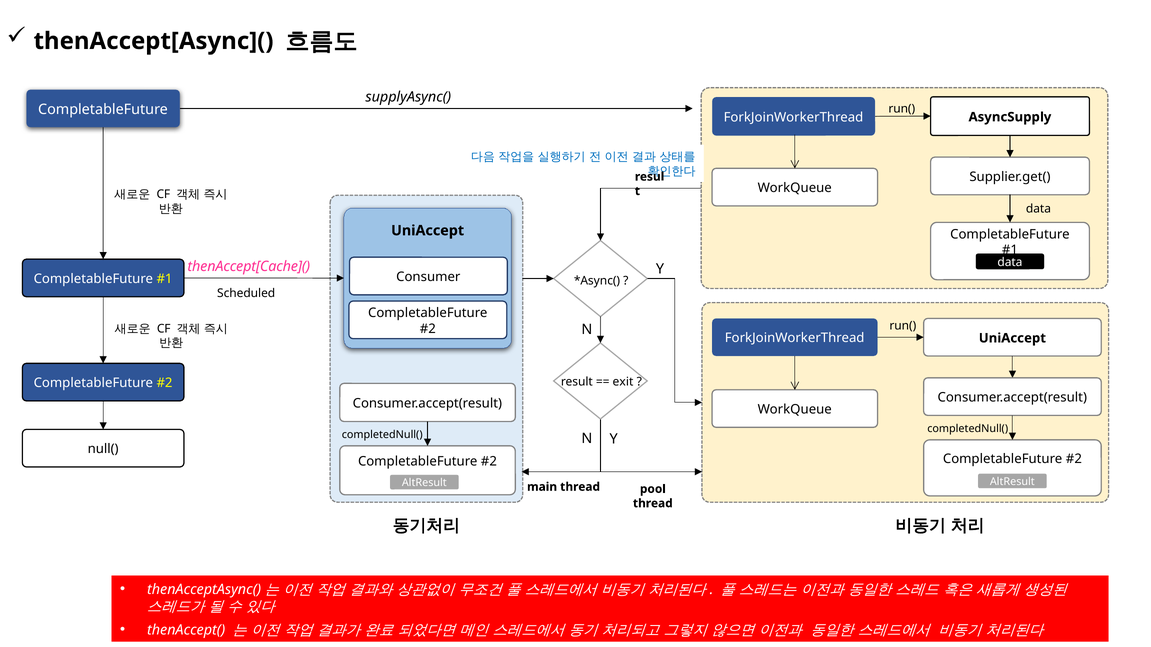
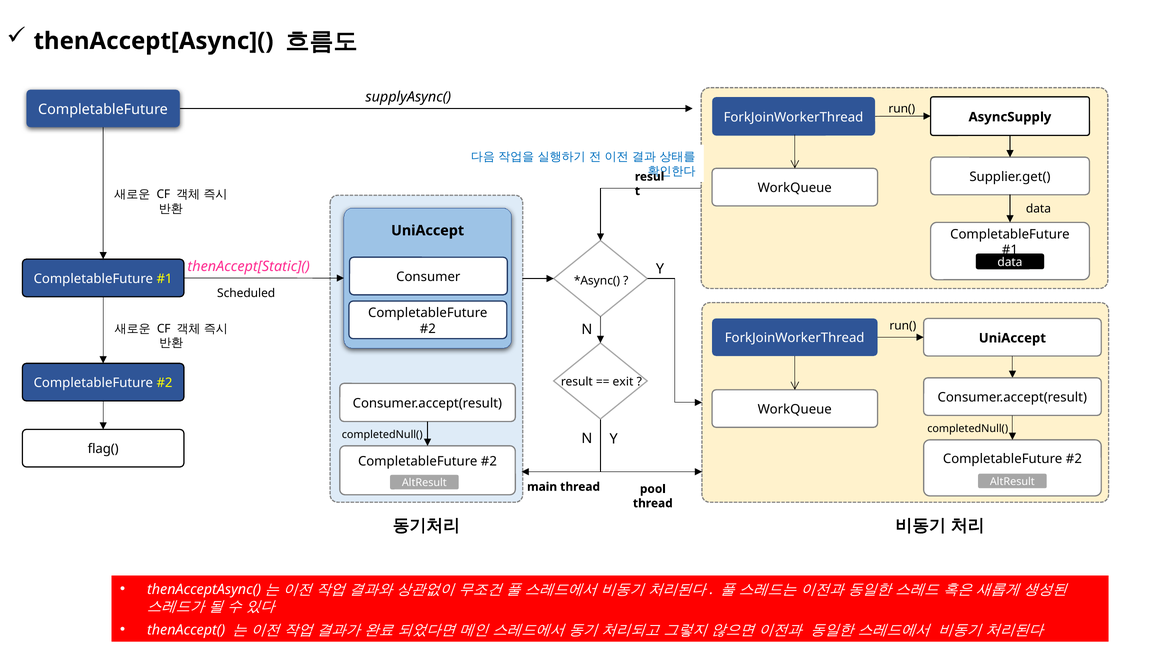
thenAccept[Cache](: thenAccept[Cache]( -> thenAccept[Static](
null(: null( -> flag(
